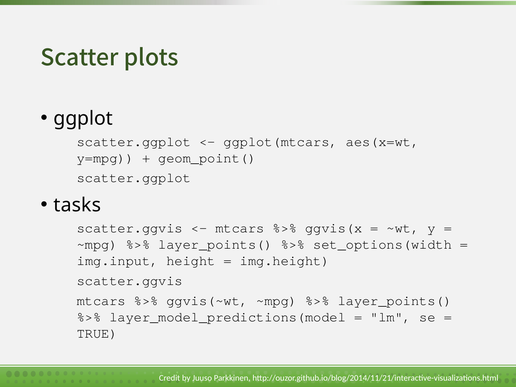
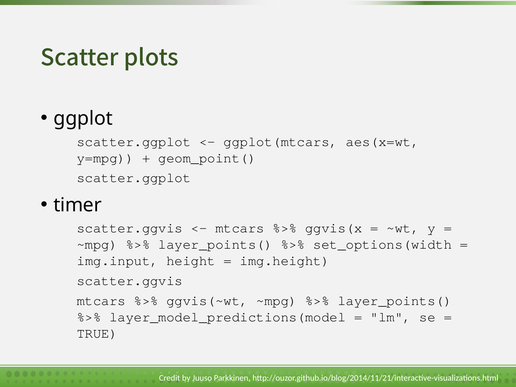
tasks: tasks -> timer
